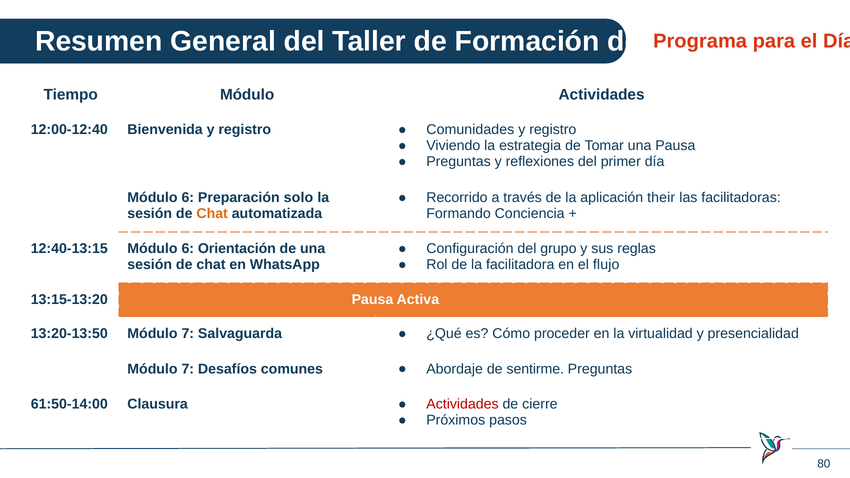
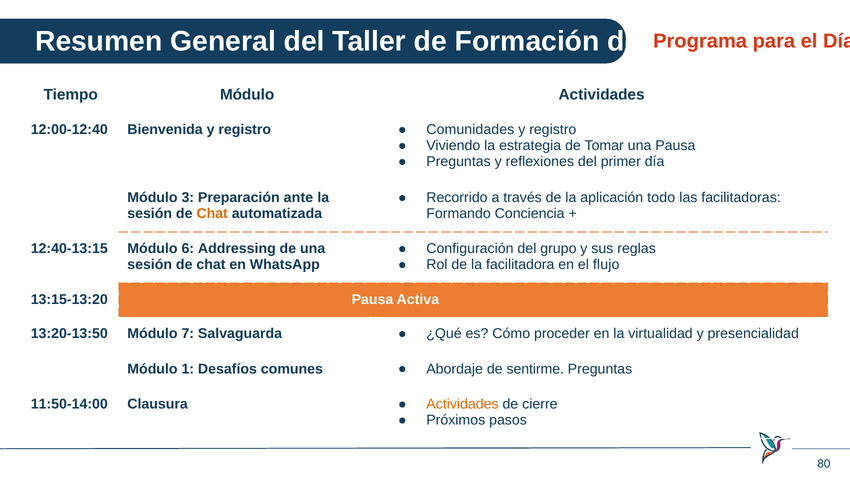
their: their -> todo
6 at (188, 198): 6 -> 3
solo: solo -> ante
Orientación: Orientación -> Addressing
7 at (188, 369): 7 -> 1
61:50-14:00: 61:50-14:00 -> 11:50-14:00
Actividades at (463, 404) colour: red -> orange
